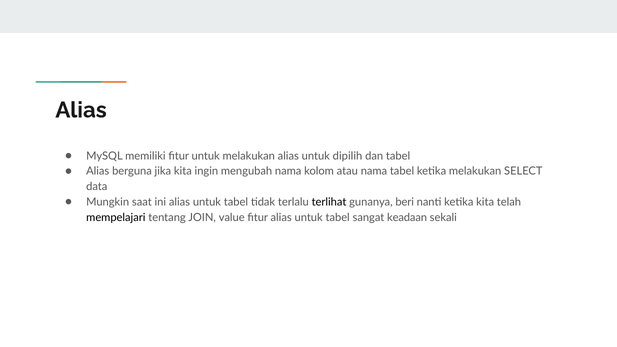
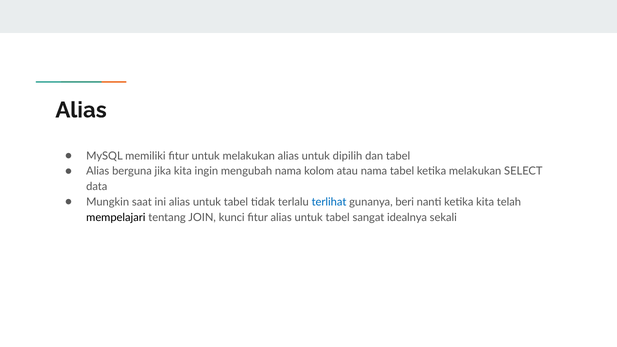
terlihat colour: black -> blue
value: value -> kunci
keadaan: keadaan -> idealnya
